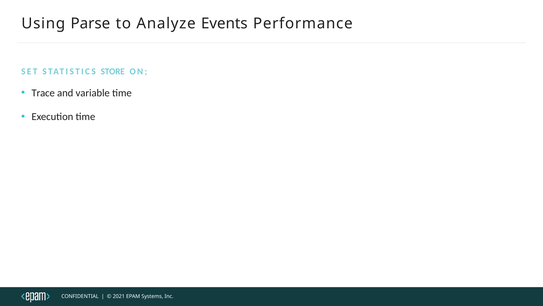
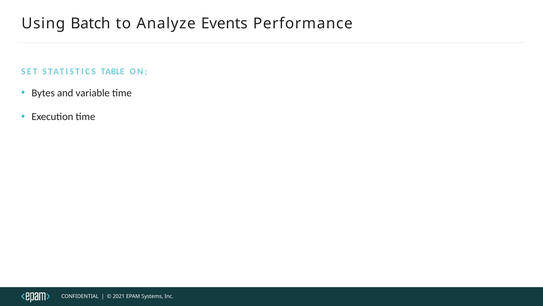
Parse: Parse -> Batch
STORE: STORE -> TABLE
Trace: Trace -> Bytes
